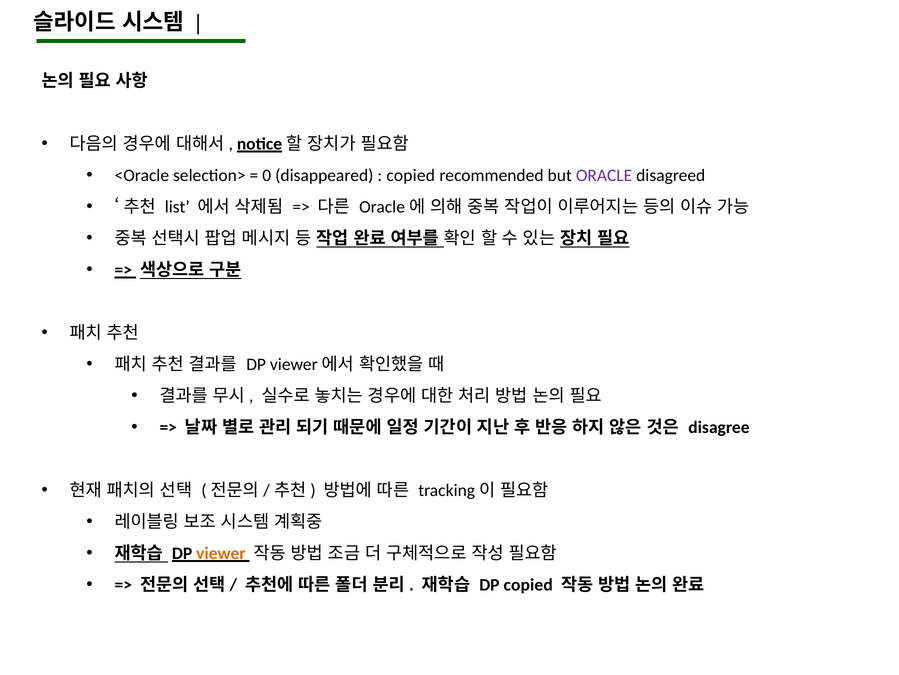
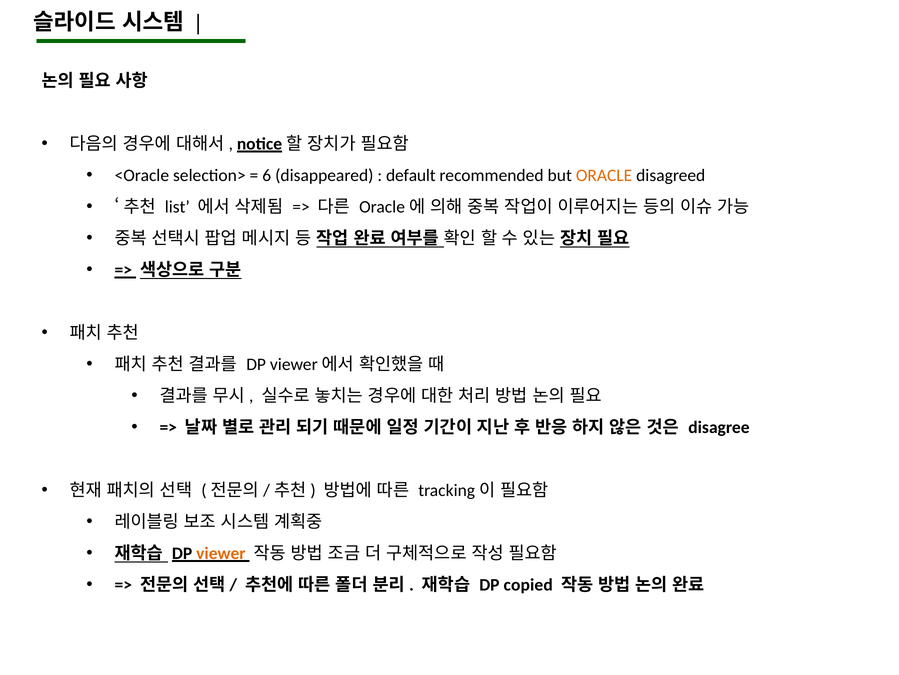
0: 0 -> 6
copied at (411, 175): copied -> default
ORACLE colour: purple -> orange
